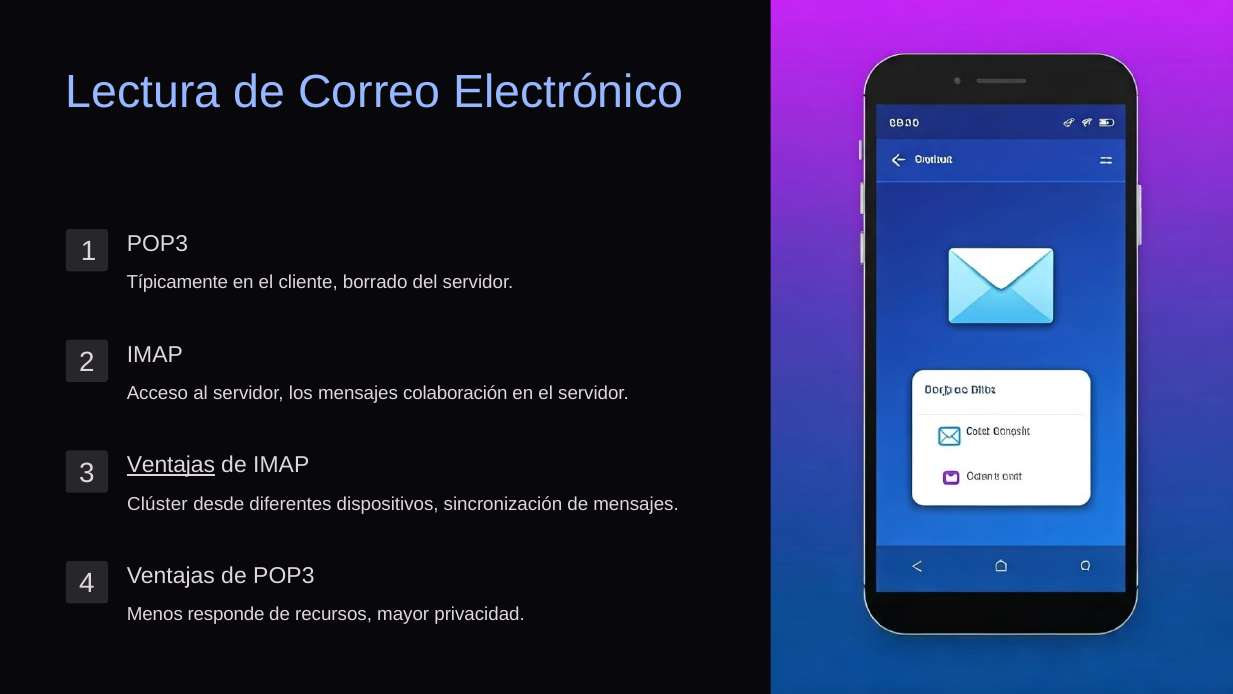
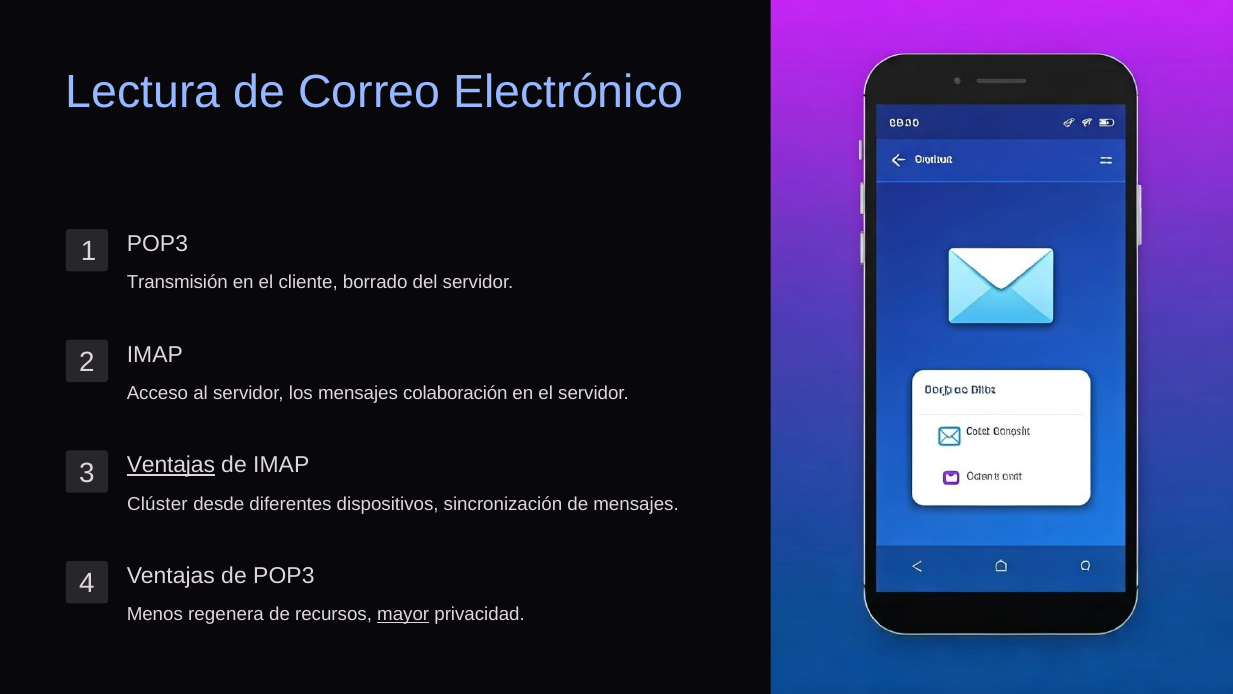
Típicamente: Típicamente -> Transmisión
responde: responde -> regenera
mayor underline: none -> present
